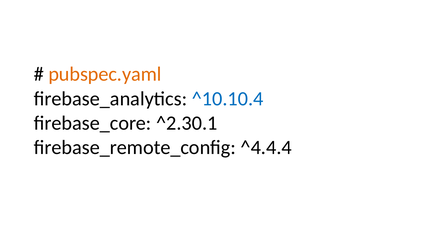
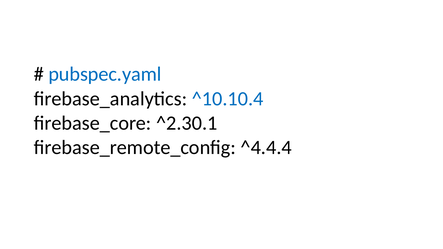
pubspec.yaml colour: orange -> blue
